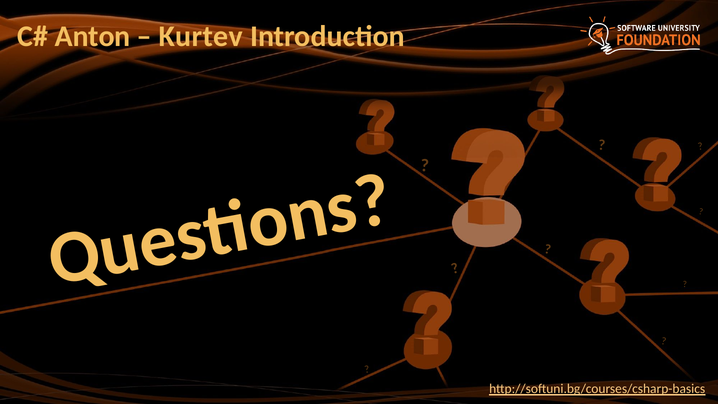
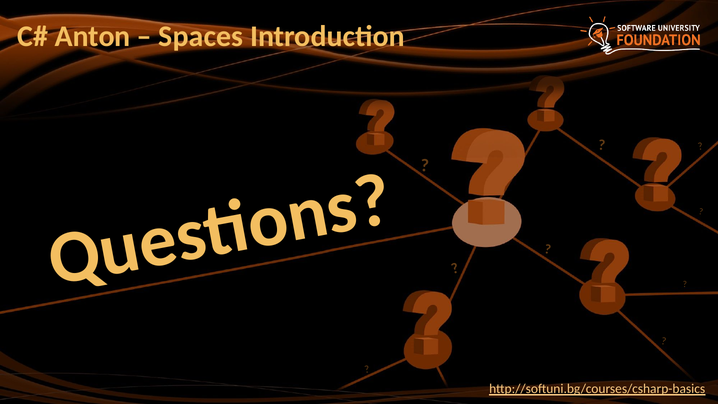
Kurtev: Kurtev -> Spaces
